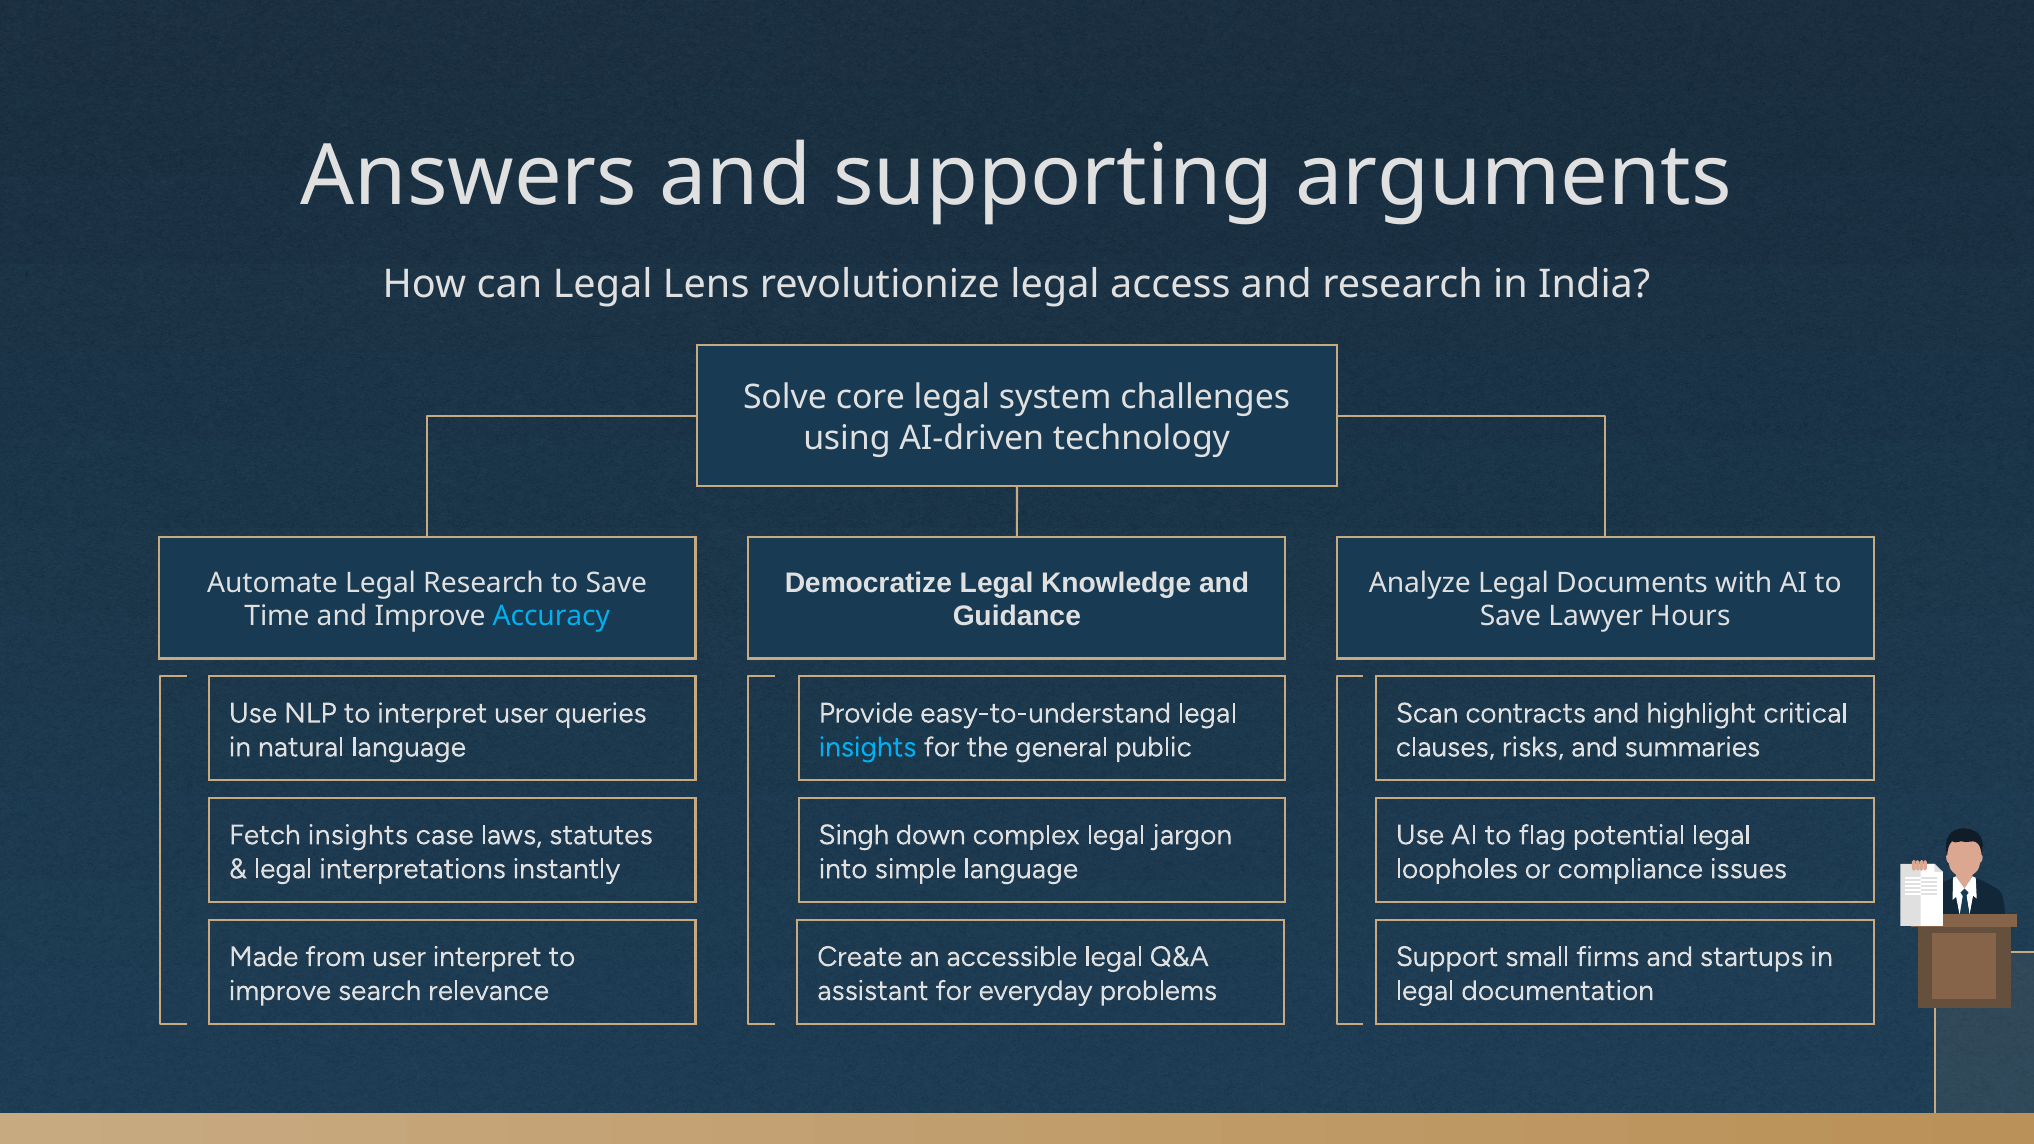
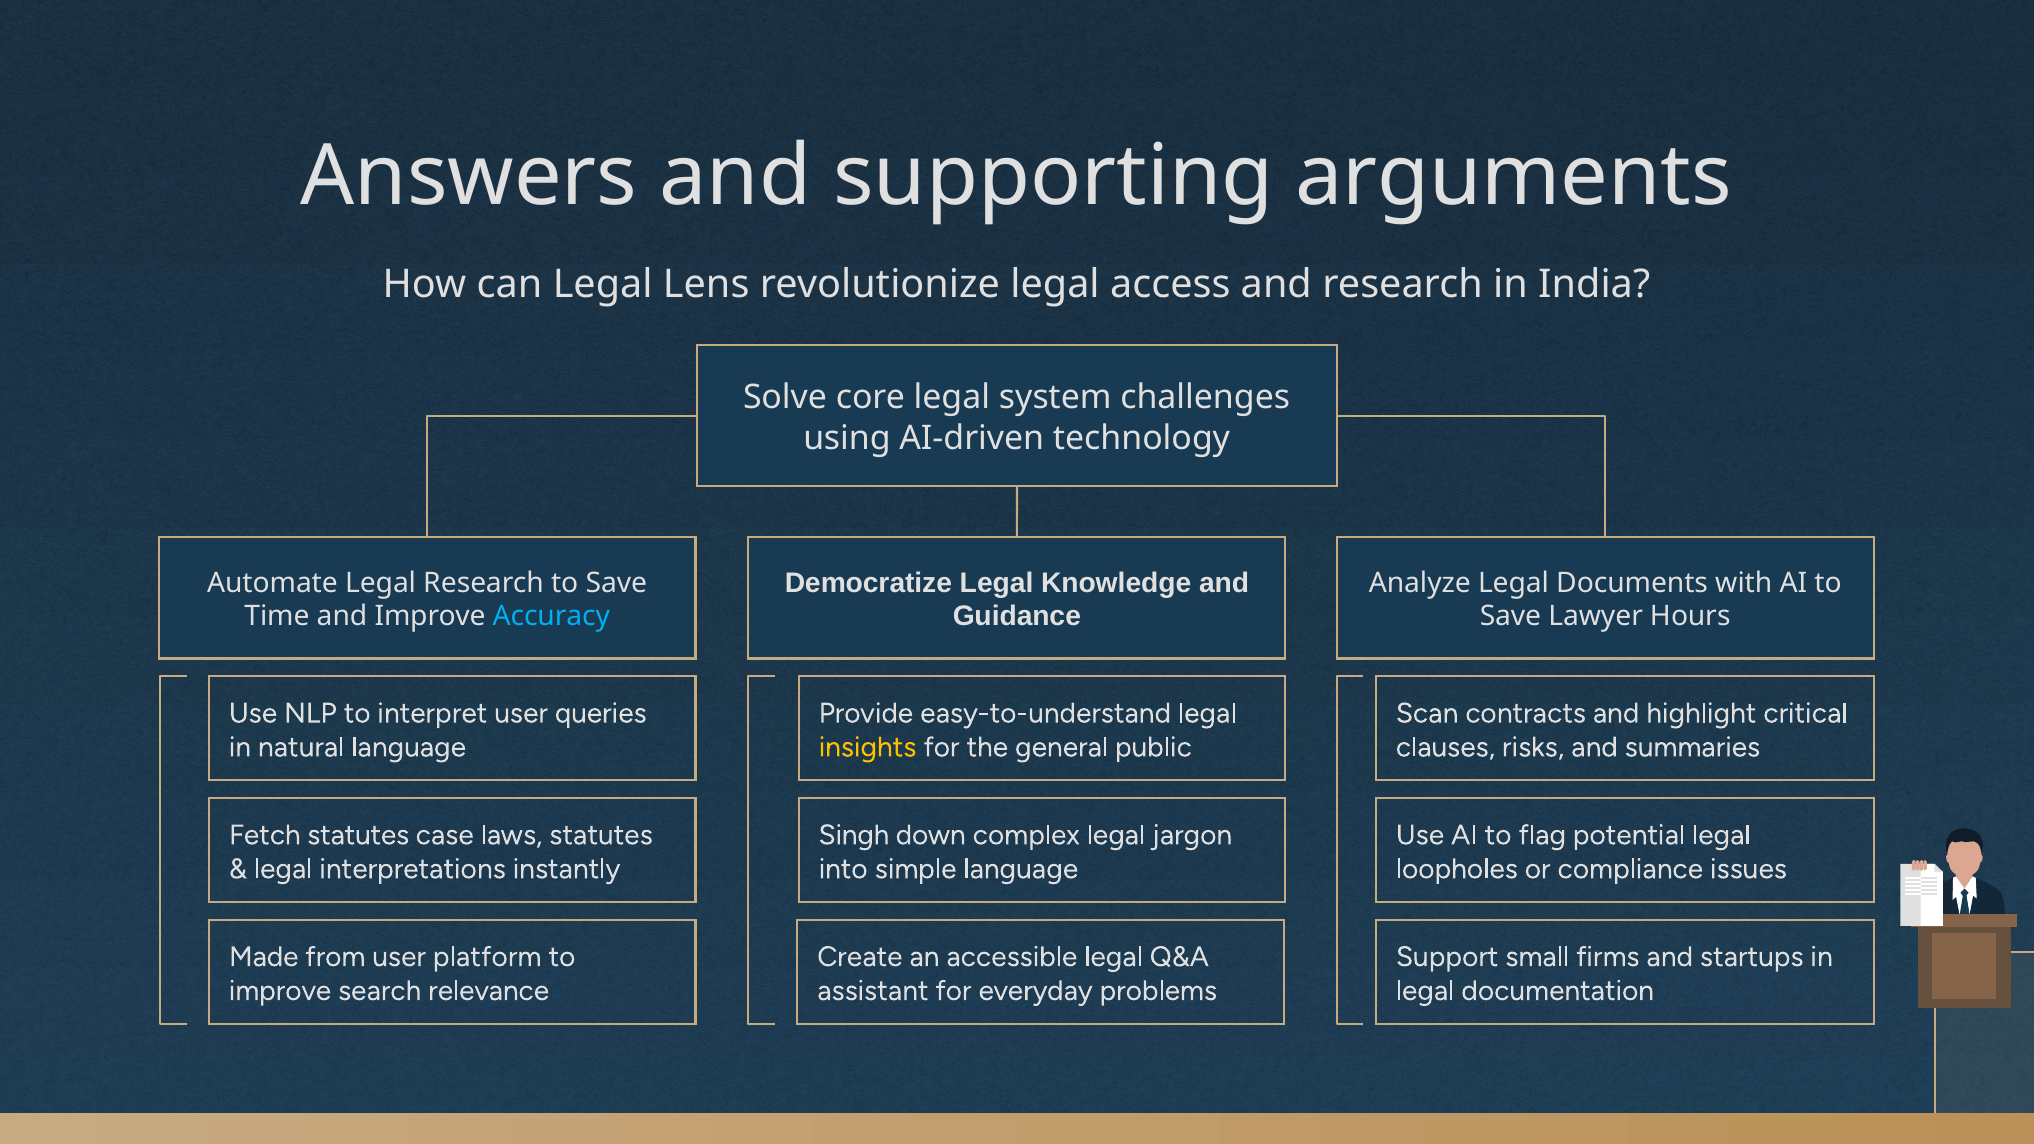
insights at (868, 747) colour: light blue -> yellow
Fetch insights: insights -> statutes
user interpret: interpret -> platform
